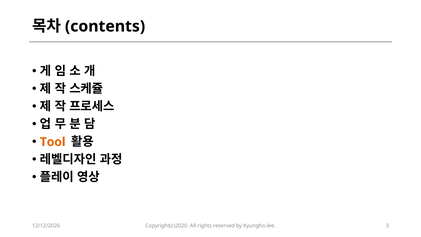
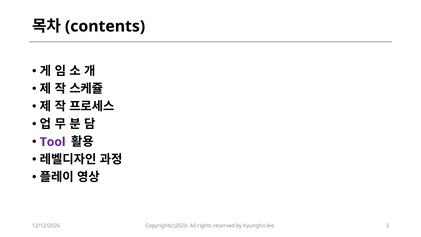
Tool colour: orange -> purple
